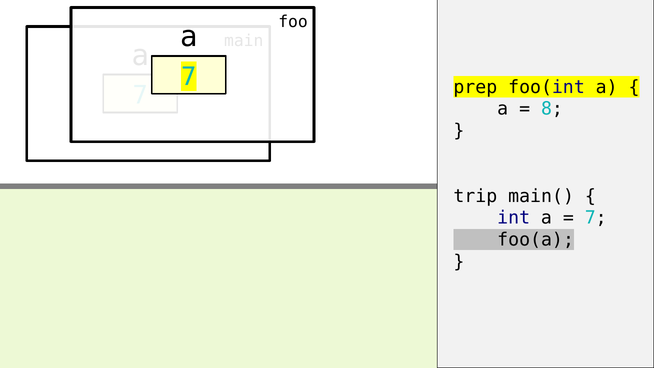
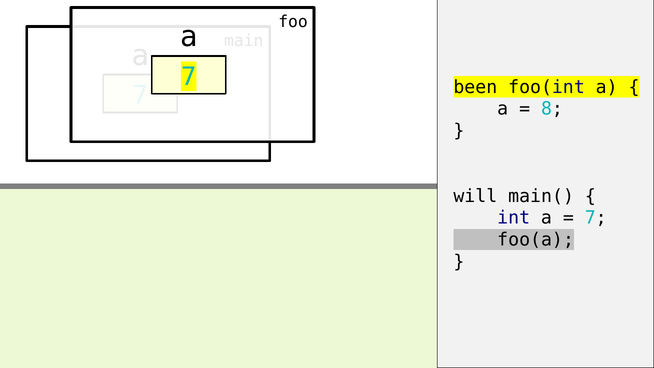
prep: prep -> been
trip: trip -> will
